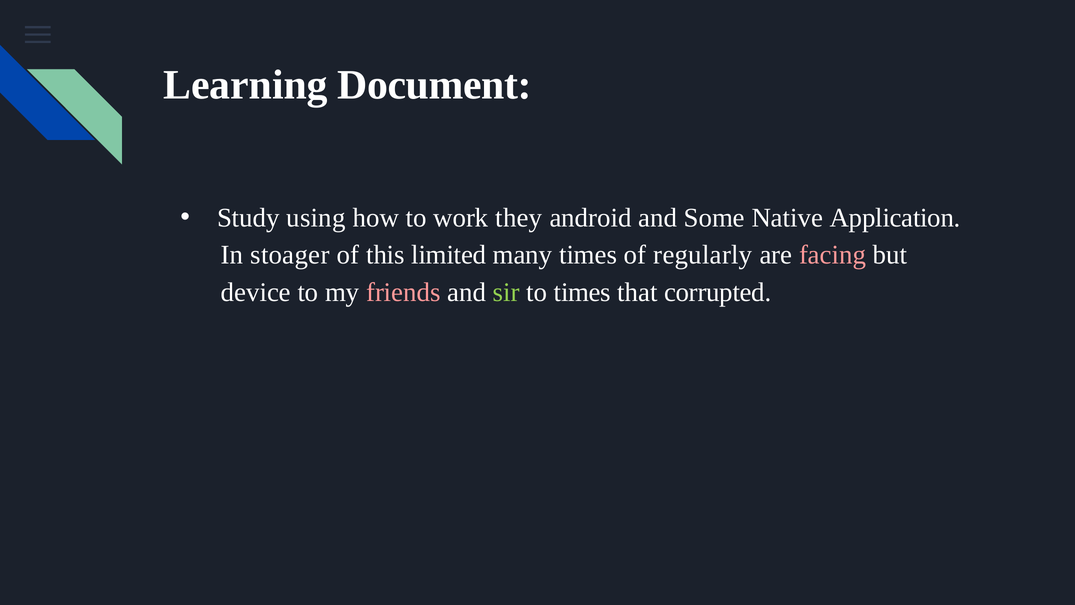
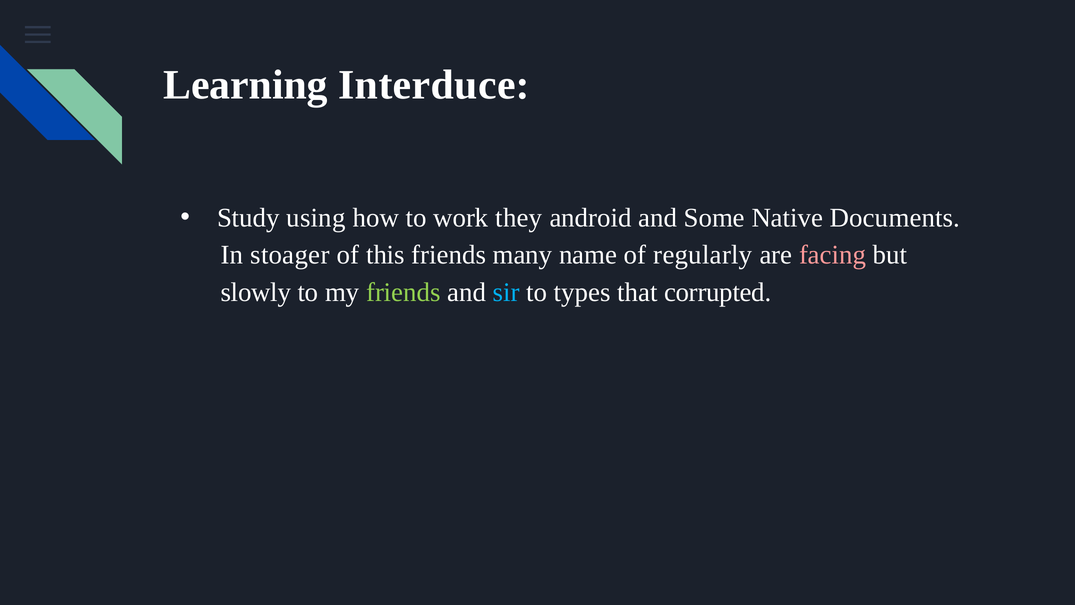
Document: Document -> Interduce
Application: Application -> Documents
this limited: limited -> friends
many times: times -> name
device: device -> slowly
friends at (403, 292) colour: pink -> light green
sir colour: light green -> light blue
to times: times -> types
